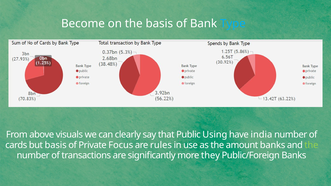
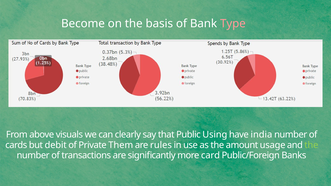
Type colour: light blue -> pink
but basis: basis -> debit
Focus: Focus -> Them
amount banks: banks -> usage
they: they -> card
